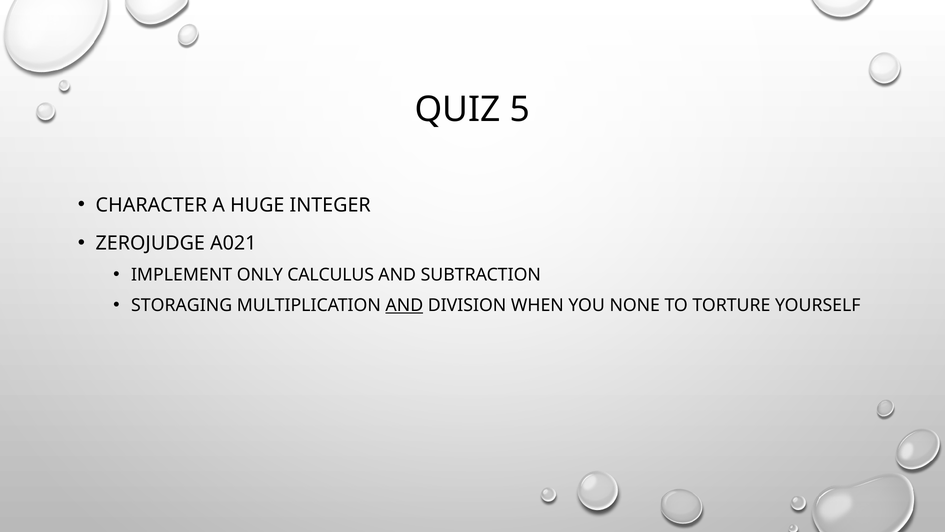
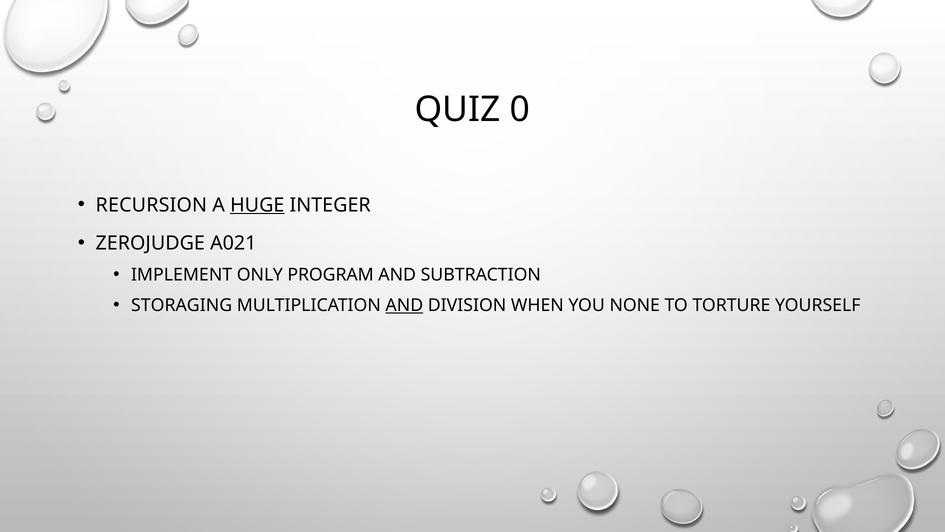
5: 5 -> 0
CHARACTER: CHARACTER -> RECURSION
HUGE underline: none -> present
CALCULUS: CALCULUS -> PROGRAM
